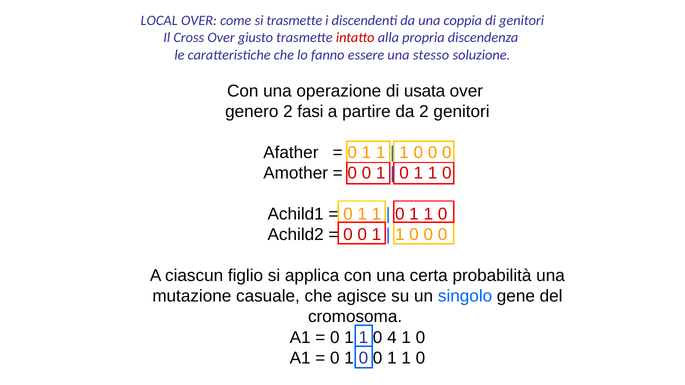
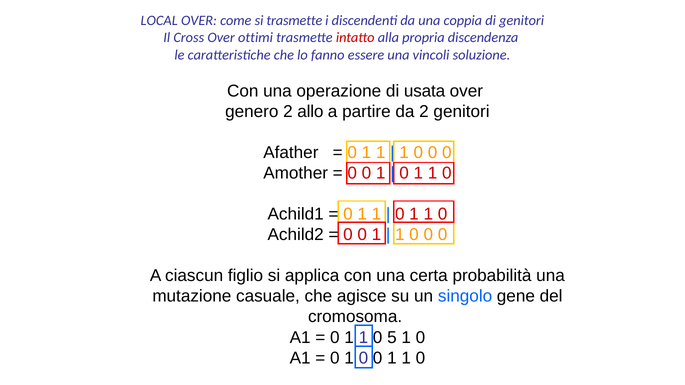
giusto: giusto -> ottimi
stesso: stesso -> vincoli
fasi: fasi -> allo
4: 4 -> 5
